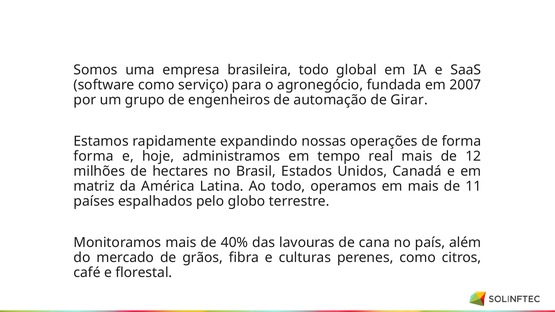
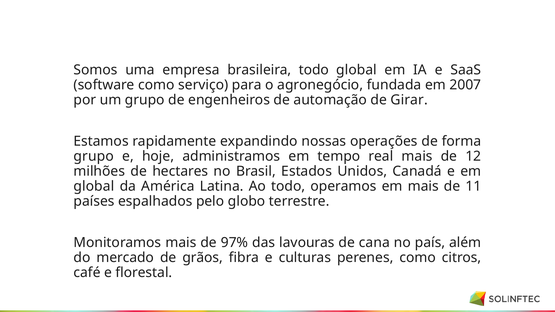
forma at (94, 156): forma -> grupo
matriz at (94, 186): matriz -> global
40%: 40% -> 97%
